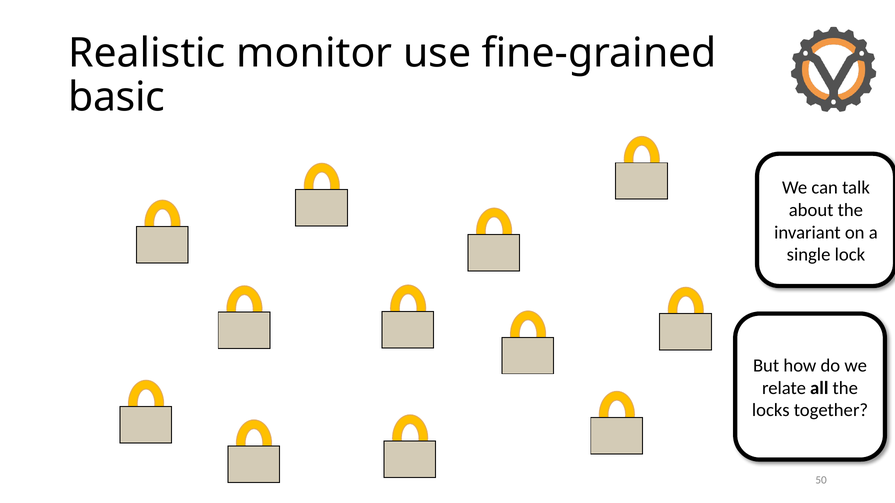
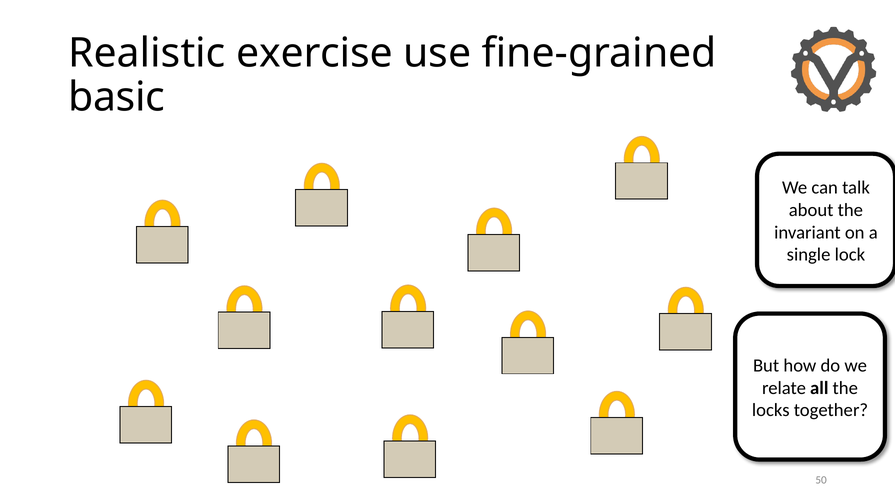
monitor: monitor -> exercise
